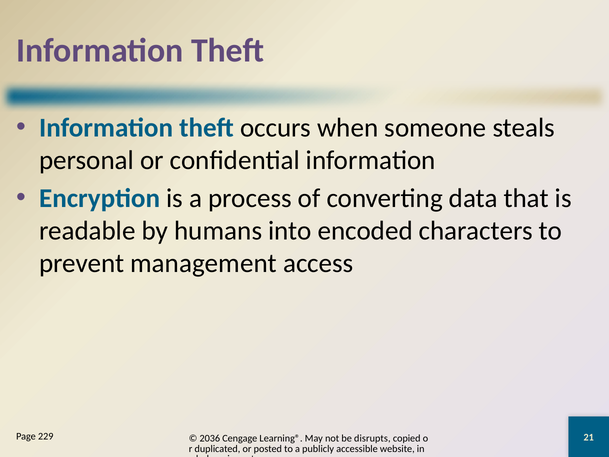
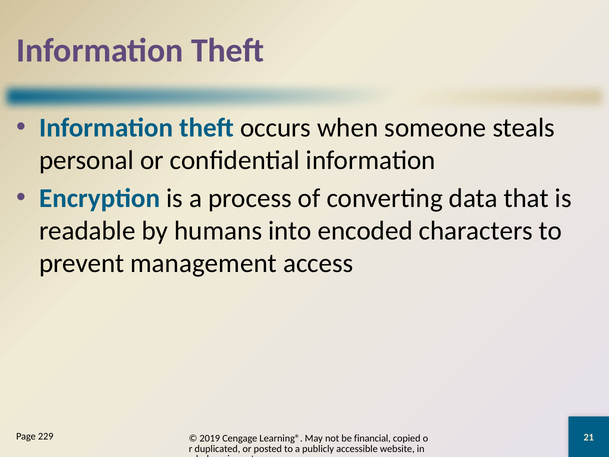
2036: 2036 -> 2019
disrupts: disrupts -> financial
